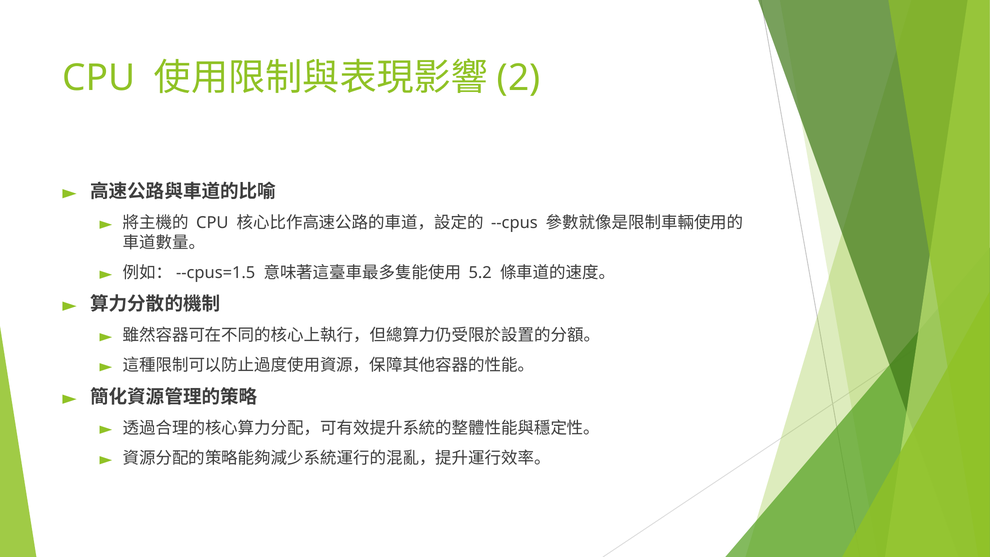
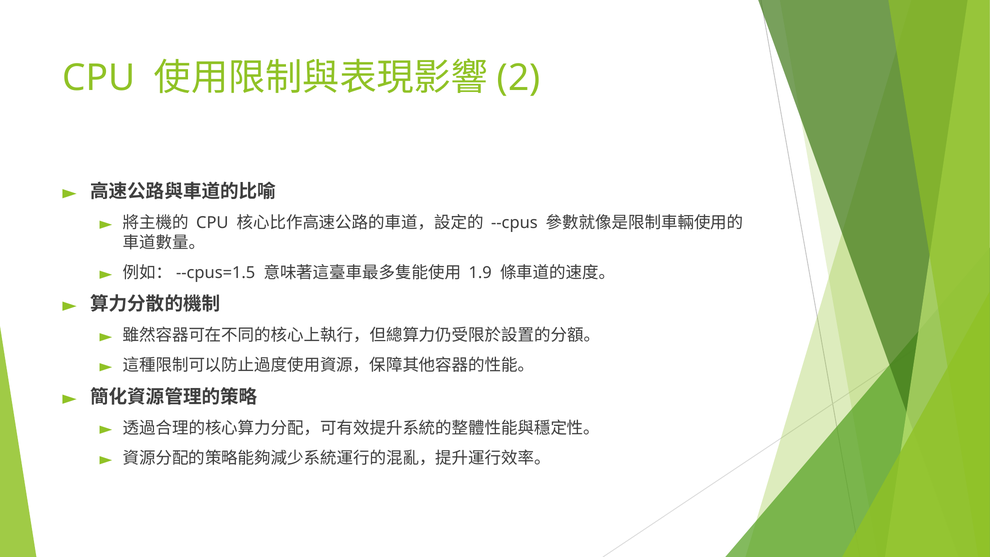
5.2: 5.2 -> 1.9
